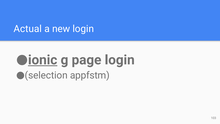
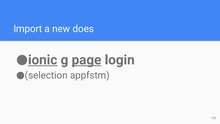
Actual: Actual -> Import
new login: login -> does
page underline: none -> present
